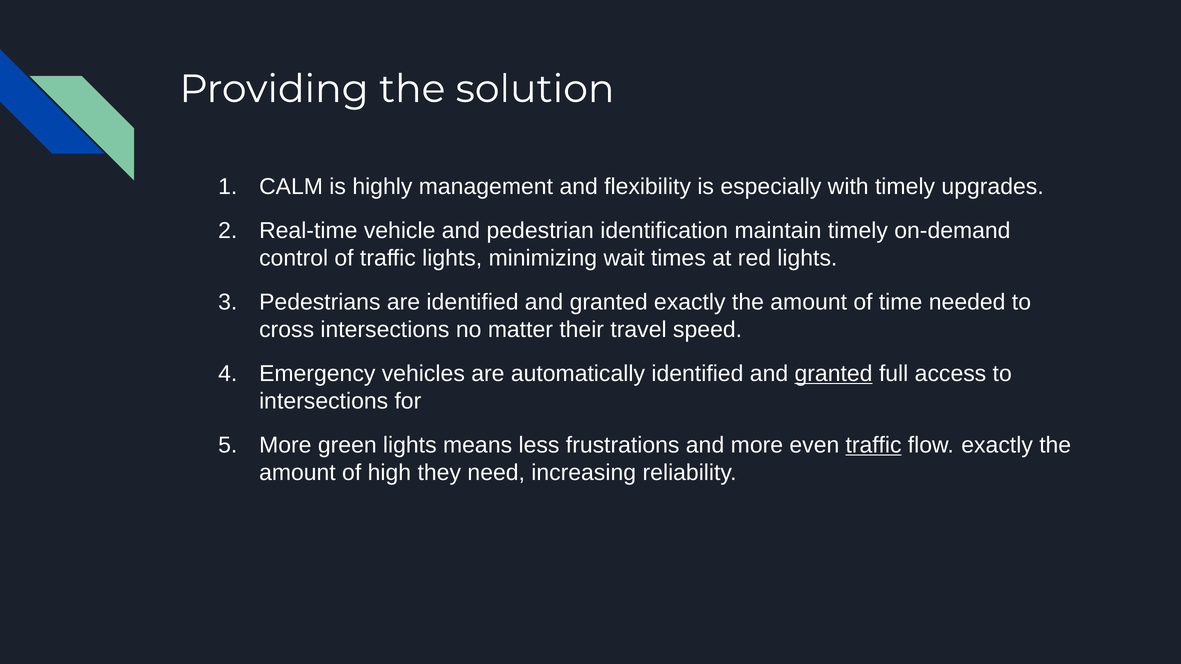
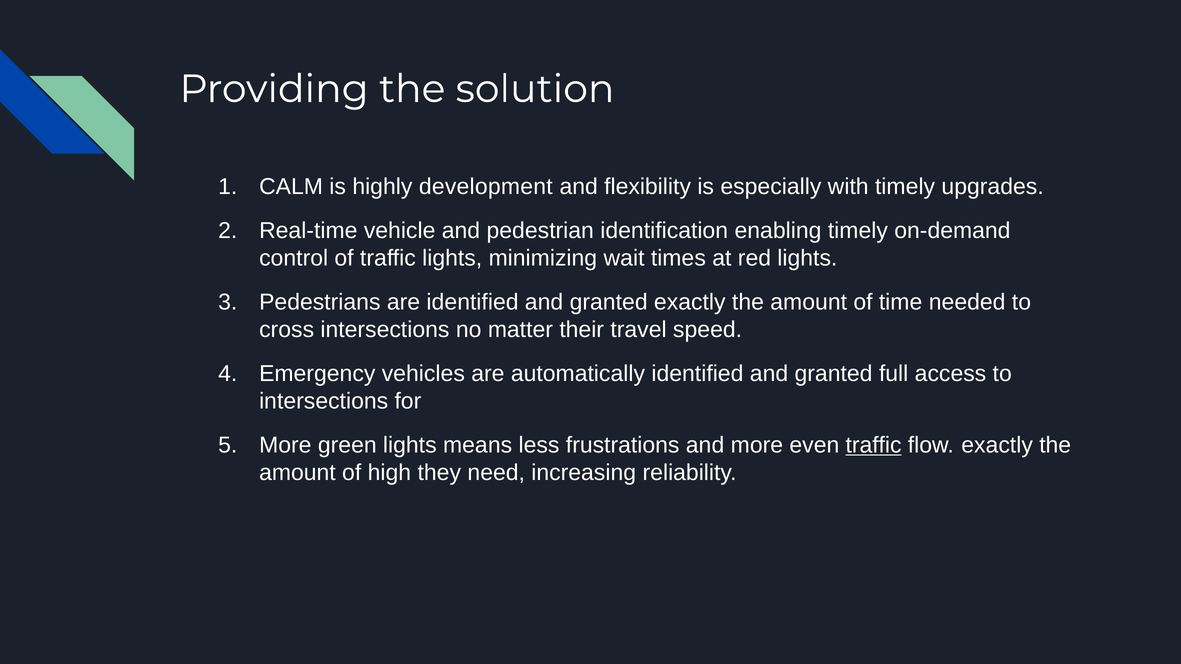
management: management -> development
maintain: maintain -> enabling
granted at (834, 374) underline: present -> none
